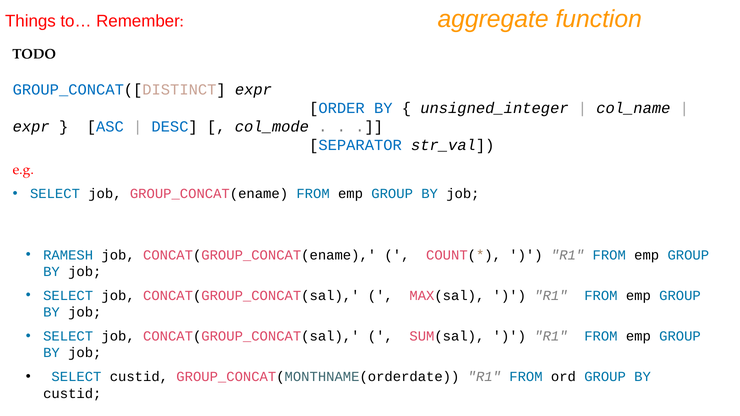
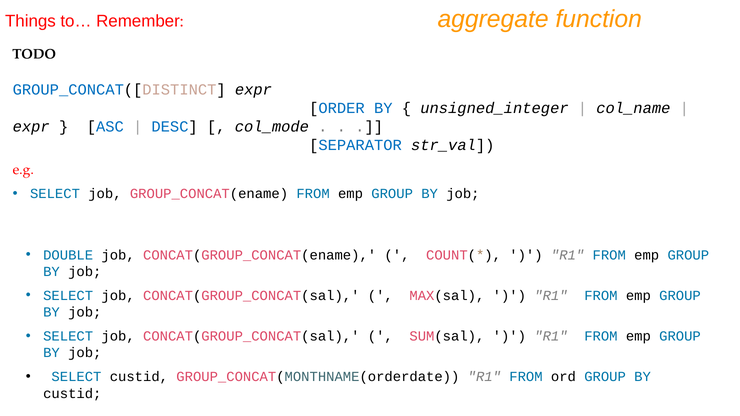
RAMESH: RAMESH -> DOUBLE
